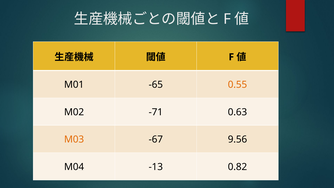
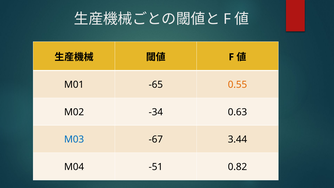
-71: -71 -> -34
M03 colour: orange -> blue
9.56: 9.56 -> 3.44
-13: -13 -> -51
